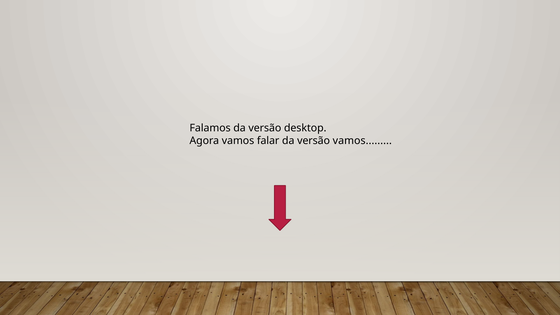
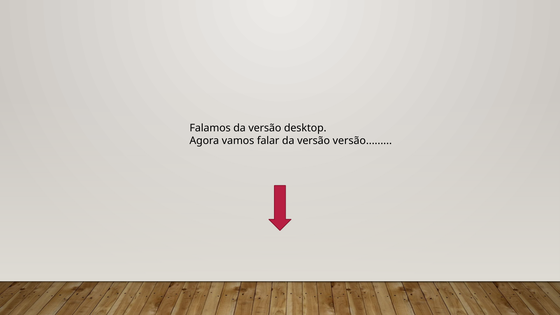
versão vamos: vamos -> versão
